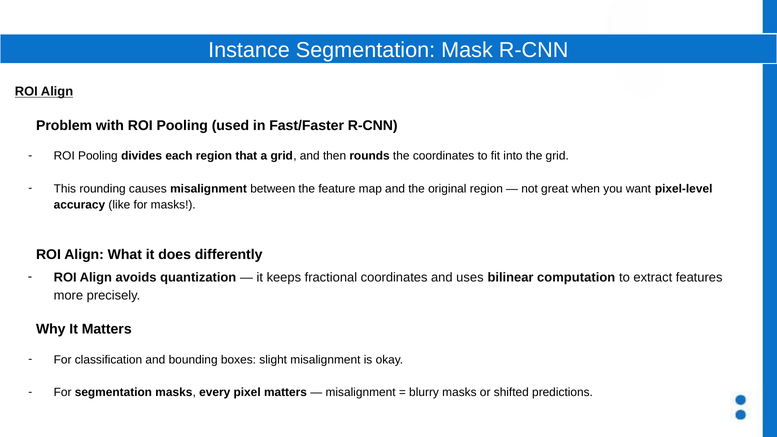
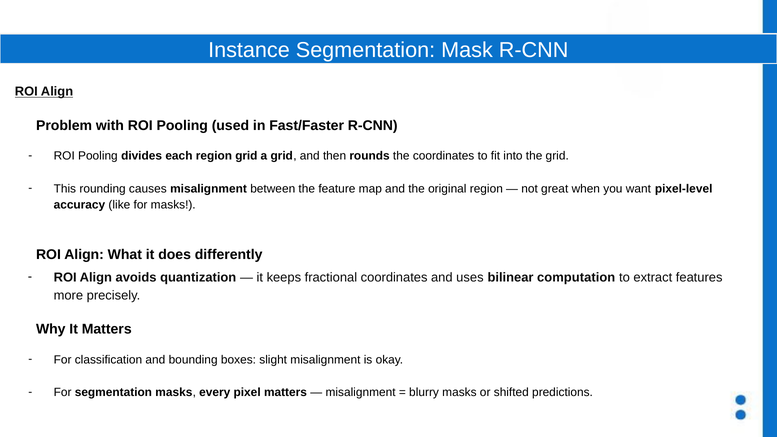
region that: that -> grid
